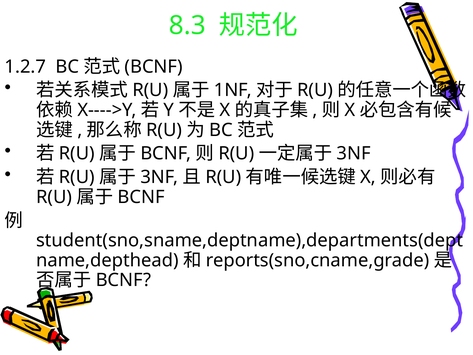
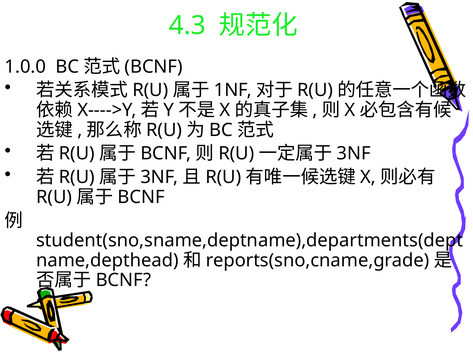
8.3: 8.3 -> 4.3
1.2.7: 1.2.7 -> 1.0.0
